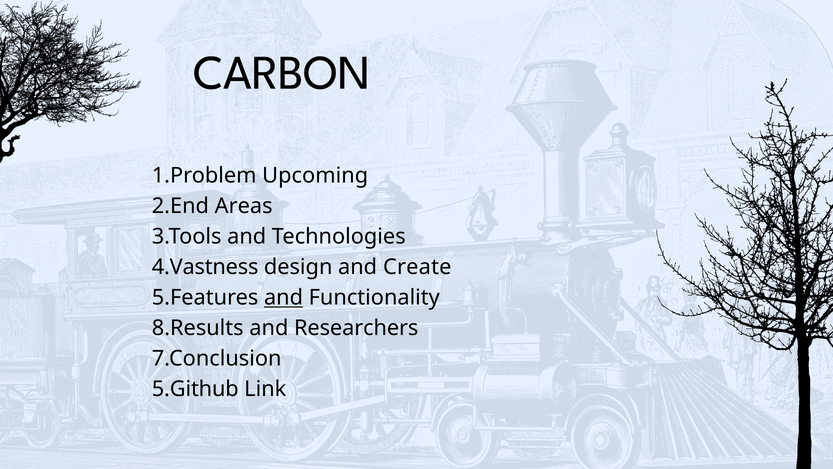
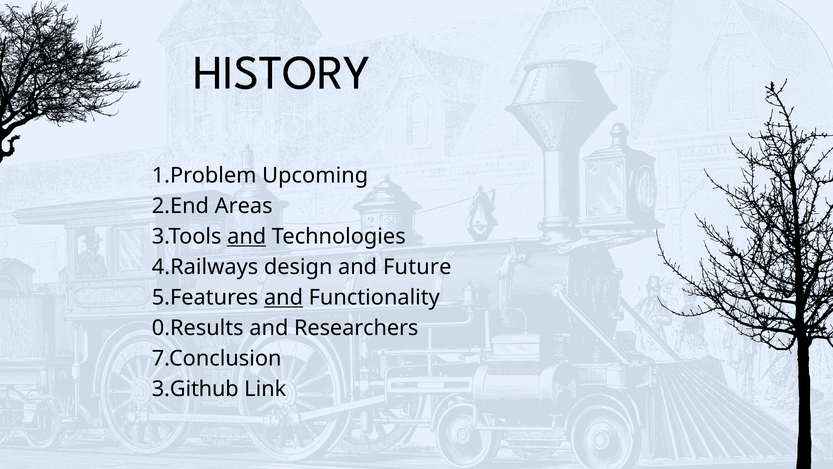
CARBON: CARBON -> HISTORY
and at (247, 236) underline: none -> present
4.Vastness: 4.Vastness -> 4.Railways
Create: Create -> Future
8.Results: 8.Results -> 0.Results
5.Github: 5.Github -> 3.Github
